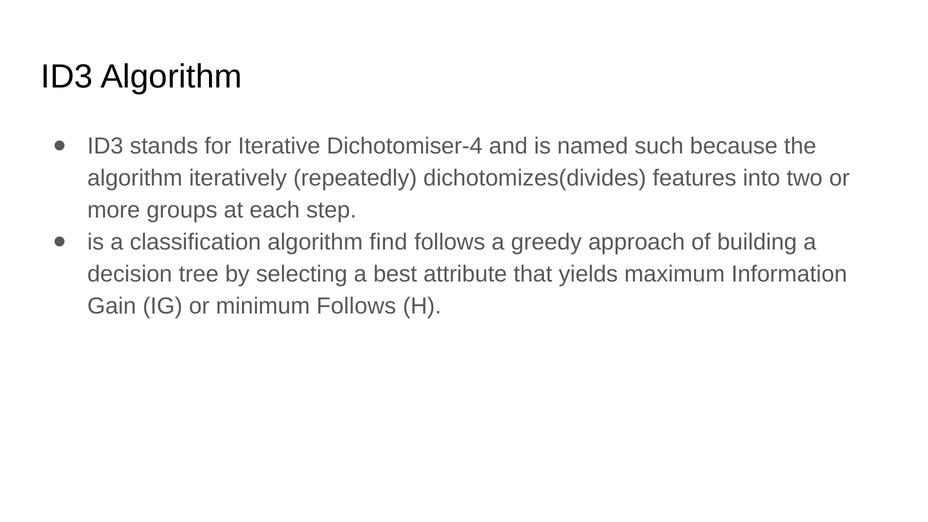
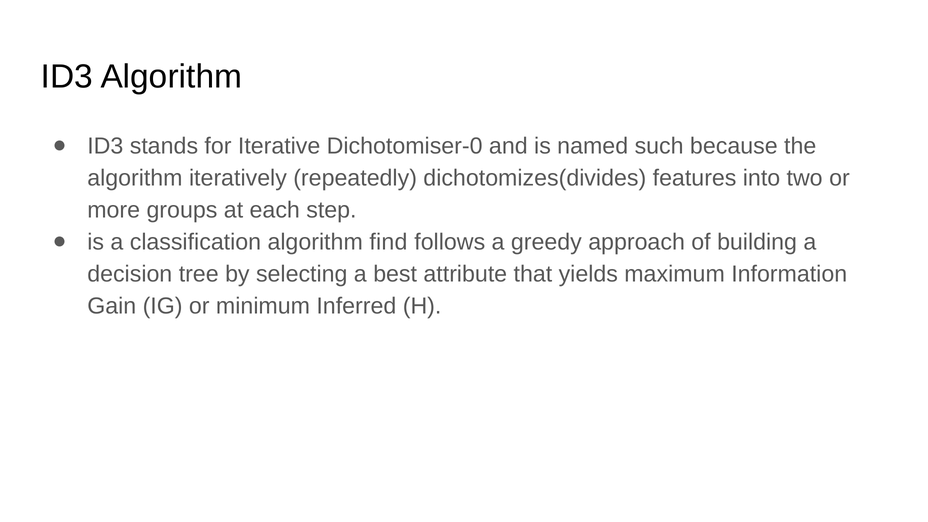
Dichotomiser-4: Dichotomiser-4 -> Dichotomiser-0
minimum Follows: Follows -> Inferred
